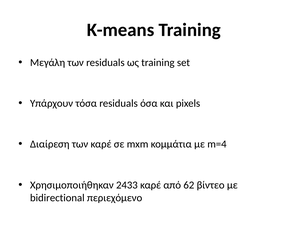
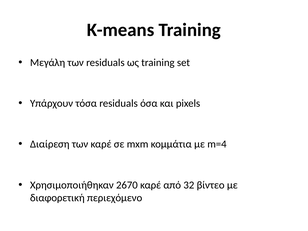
2433: 2433 -> 2670
62: 62 -> 32
bidirectional: bidirectional -> διαφορετική
